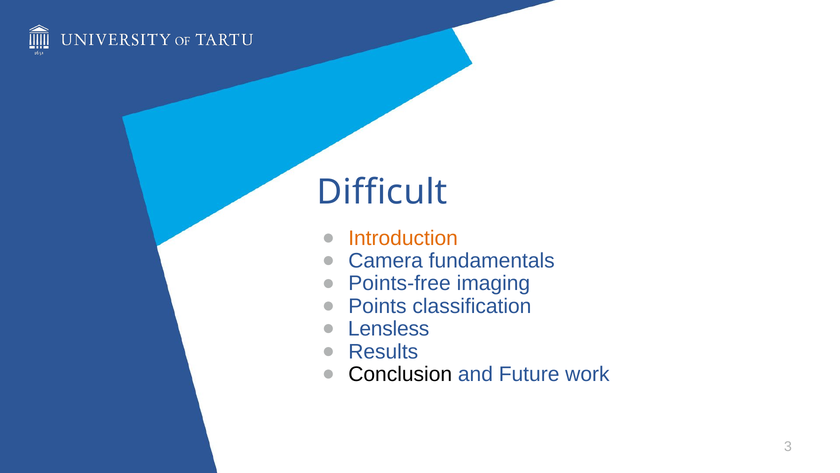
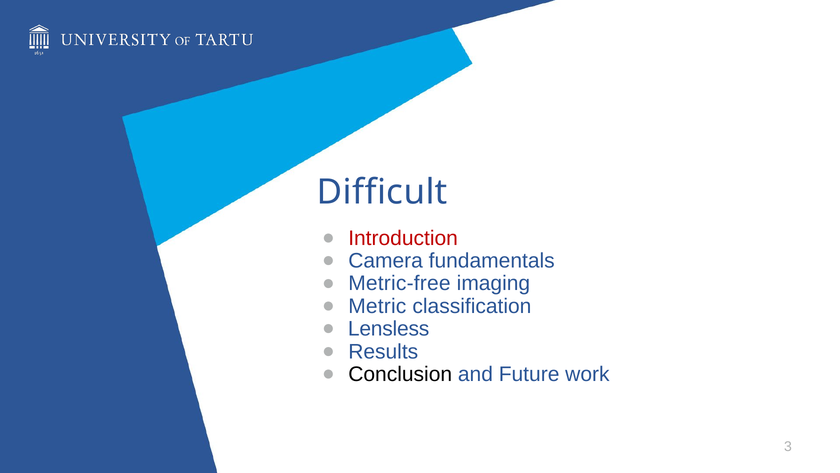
Introduction colour: orange -> red
Points-free: Points-free -> Metric-free
Points: Points -> Metric
